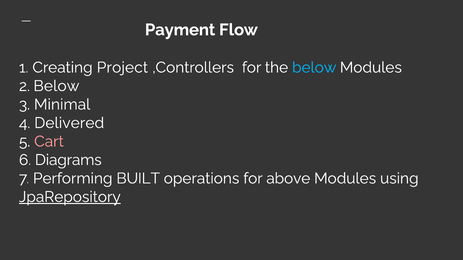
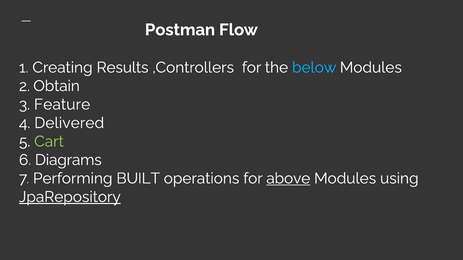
Payment: Payment -> Postman
Project: Project -> Results
2 Below: Below -> Obtain
Minimal: Minimal -> Feature
Cart colour: pink -> light green
above underline: none -> present
